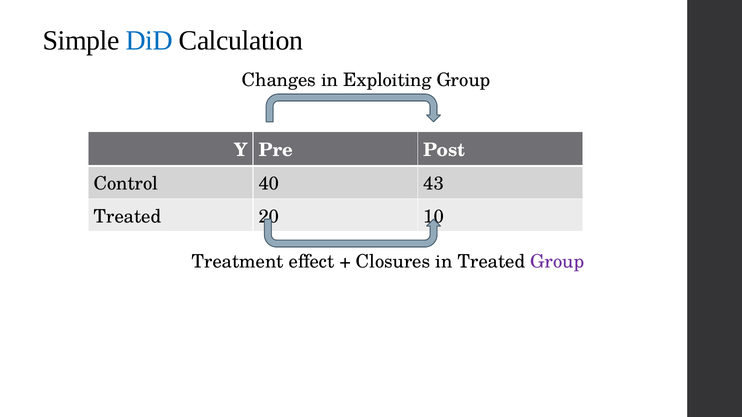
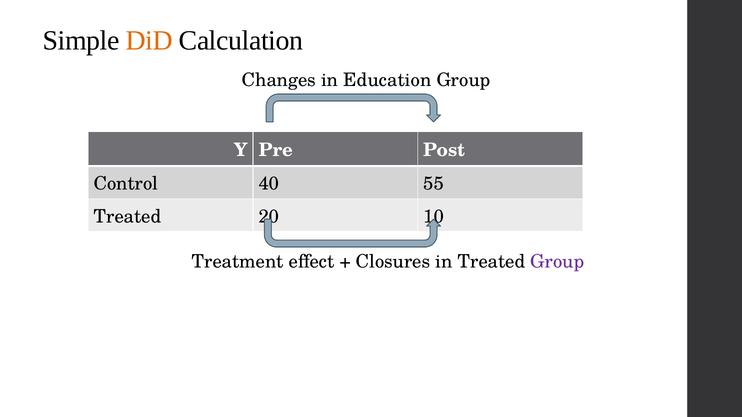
DiD colour: blue -> orange
Exploiting: Exploiting -> Education
43: 43 -> 55
